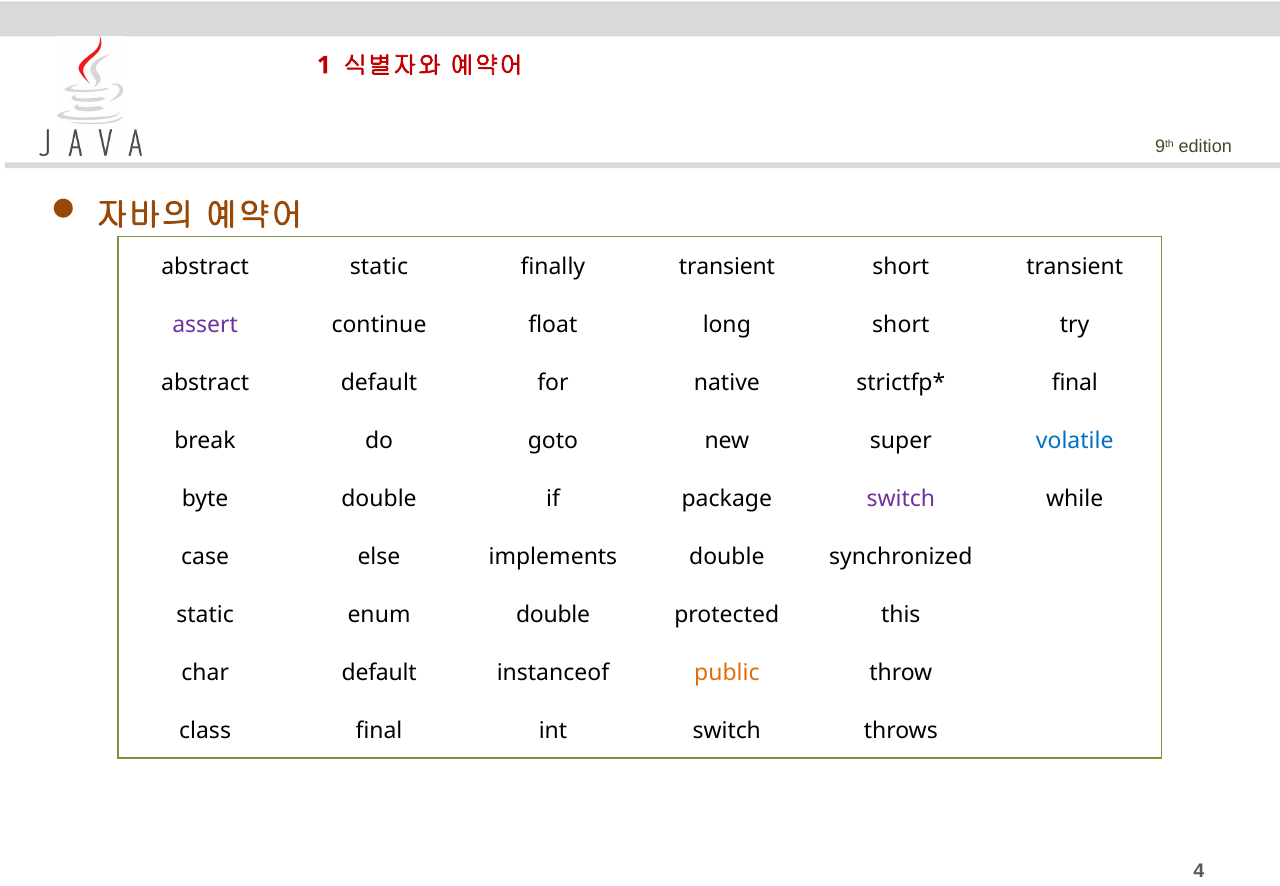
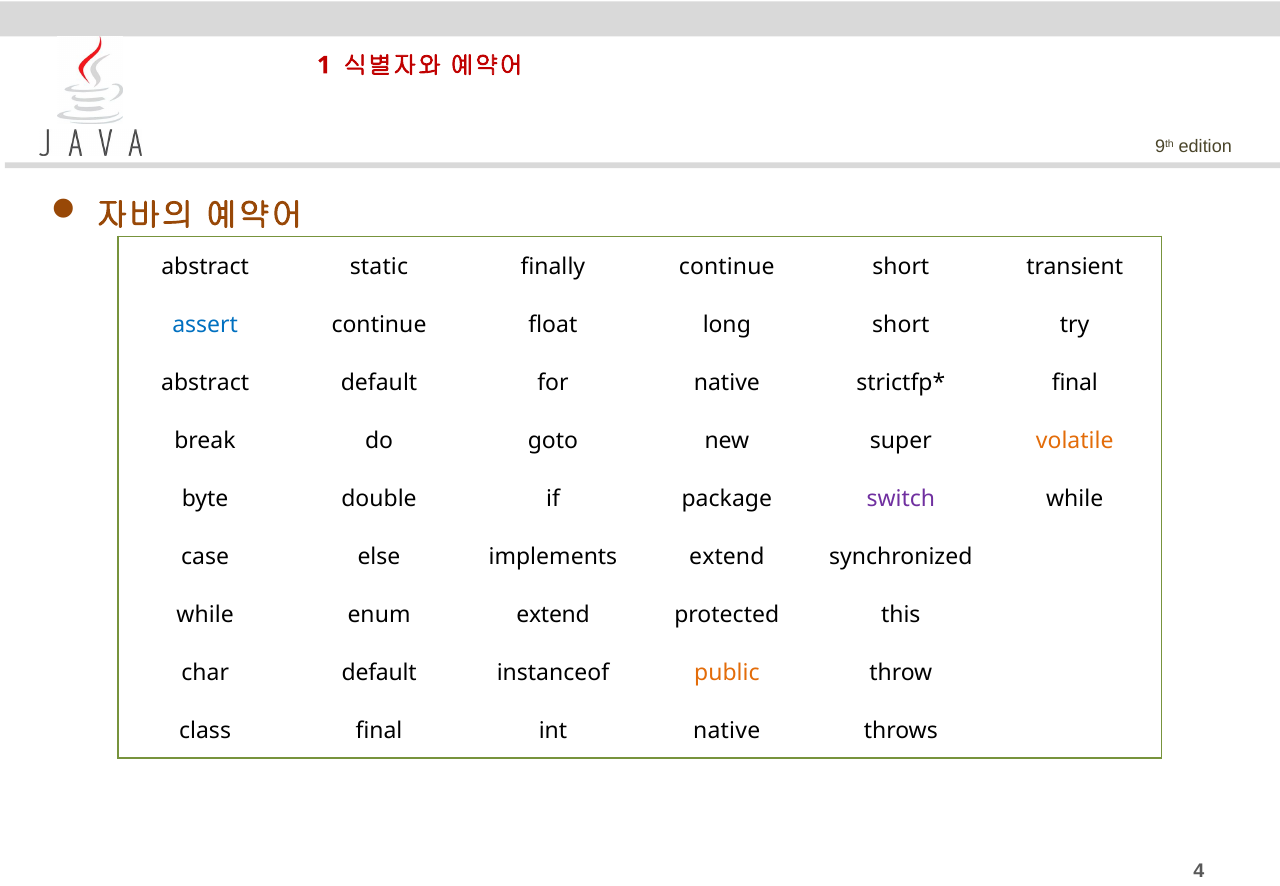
finally transient: transient -> continue
assert colour: purple -> blue
volatile colour: blue -> orange
implements double: double -> extend
static at (205, 615): static -> while
enum double: double -> extend
int switch: switch -> native
